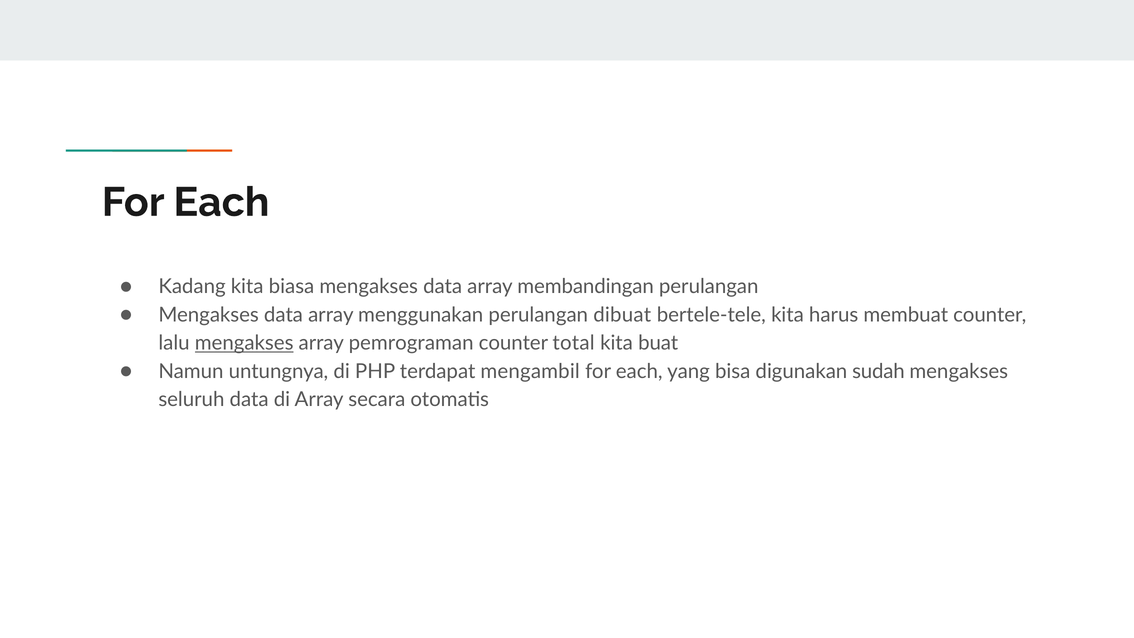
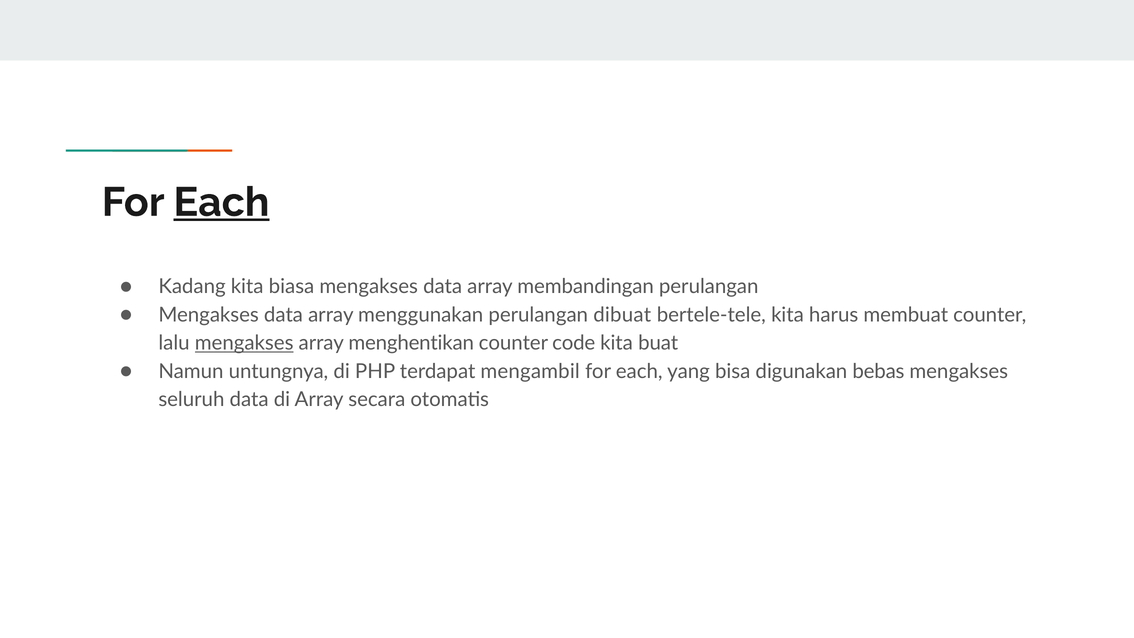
Each at (222, 202) underline: none -> present
pemrograman: pemrograman -> menghentikan
total: total -> code
sudah: sudah -> bebas
